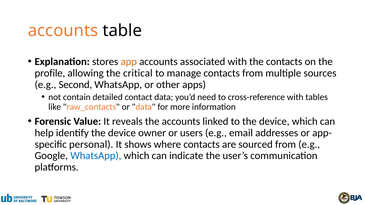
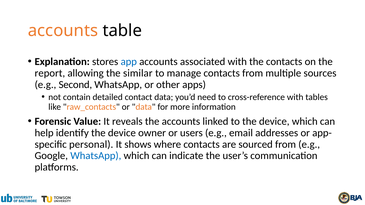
app colour: orange -> blue
profile: profile -> report
critical: critical -> similar
